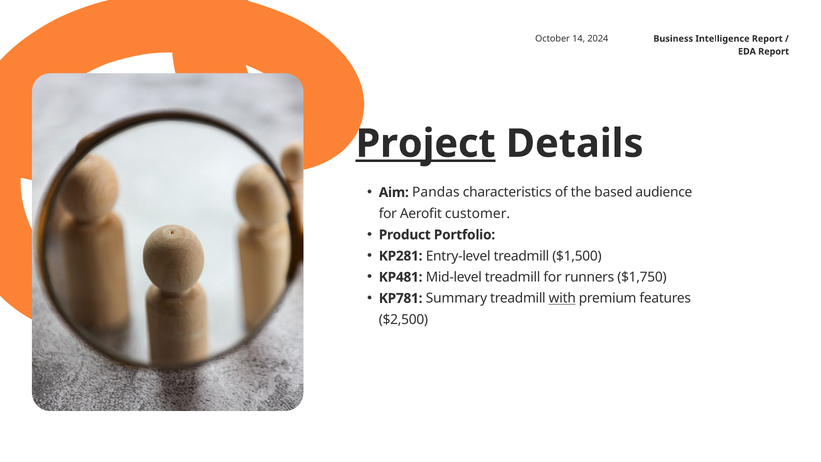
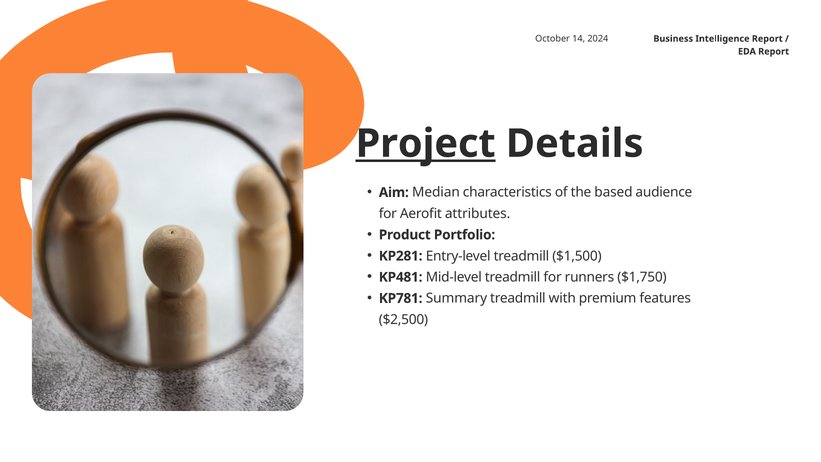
Pandas: Pandas -> Median
customer: customer -> attributes
with underline: present -> none
